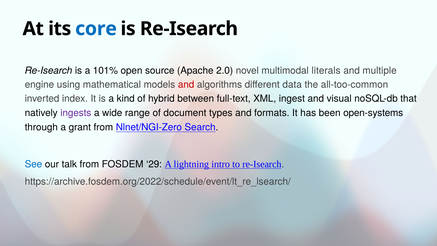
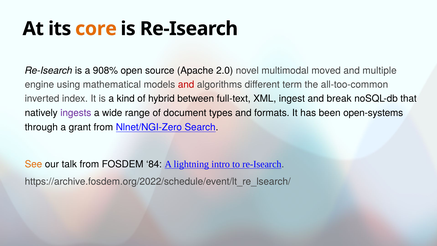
core colour: blue -> orange
101%: 101% -> 908%
literals: literals -> moved
data: data -> term
visual: visual -> break
See colour: blue -> orange
29: 29 -> 84
